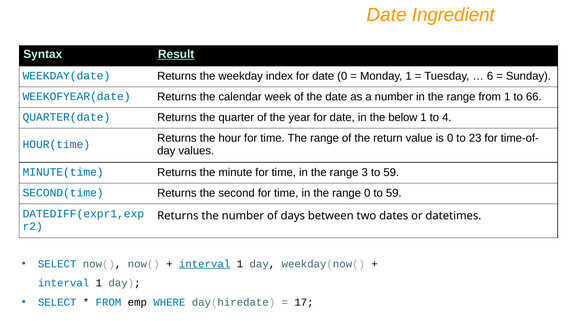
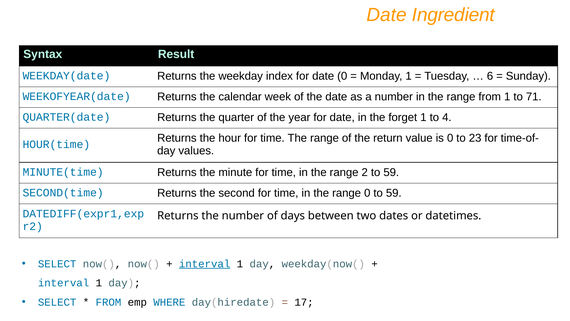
Result underline: present -> none
66: 66 -> 71
below: below -> forget
3: 3 -> 2
